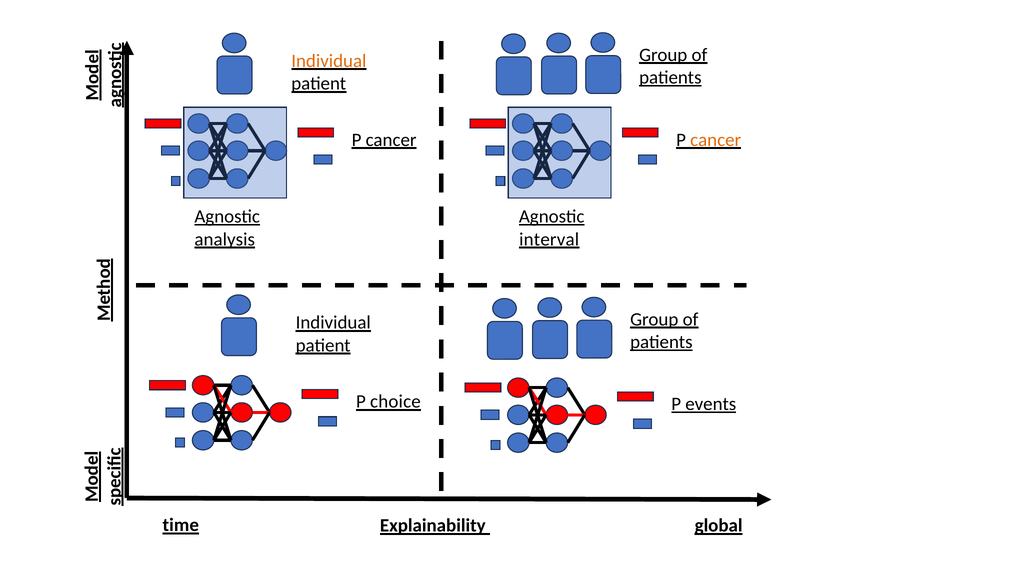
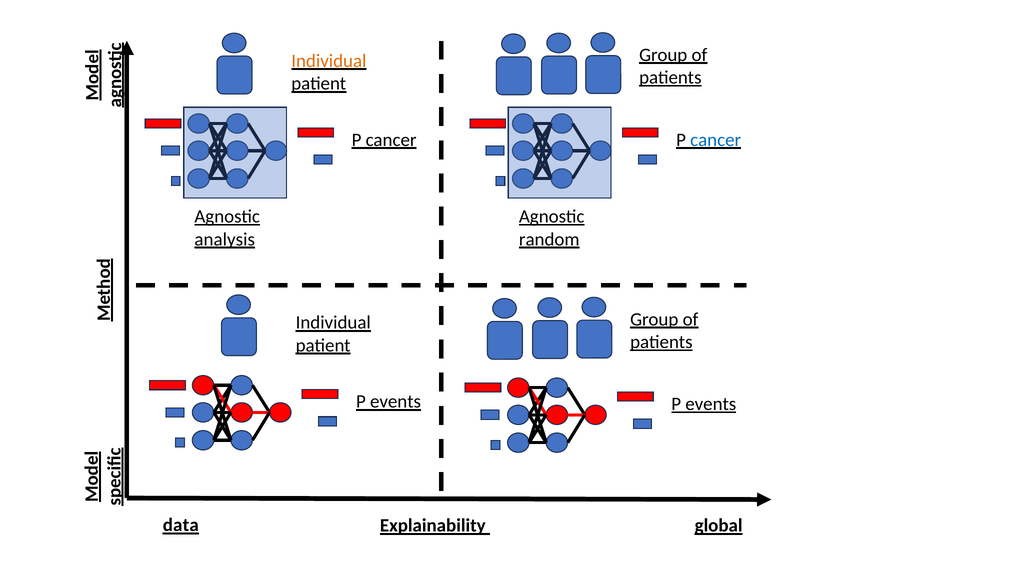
cancer at (716, 140) colour: orange -> blue
interval: interval -> random
choice at (395, 402): choice -> events
time: time -> data
